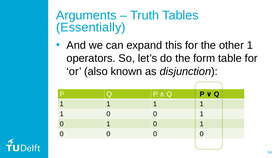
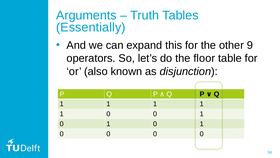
other 1: 1 -> 9
form: form -> floor
